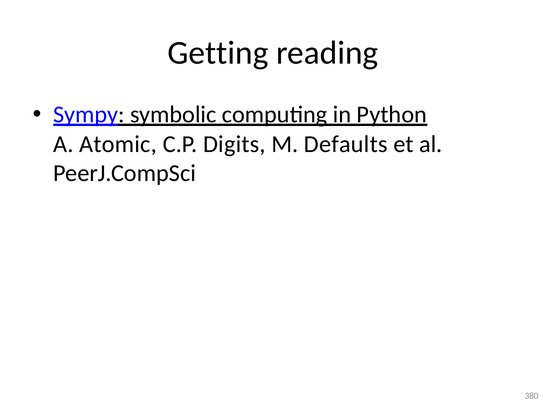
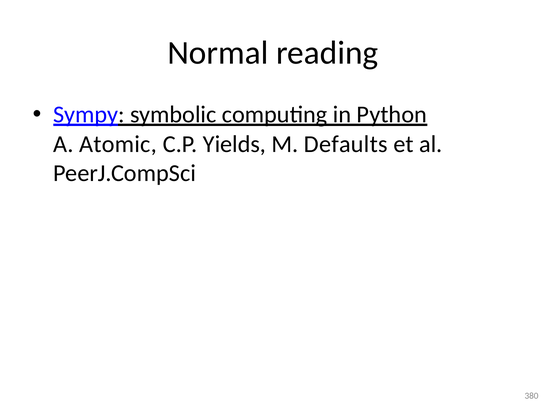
Getting: Getting -> Normal
Digits: Digits -> Yields
